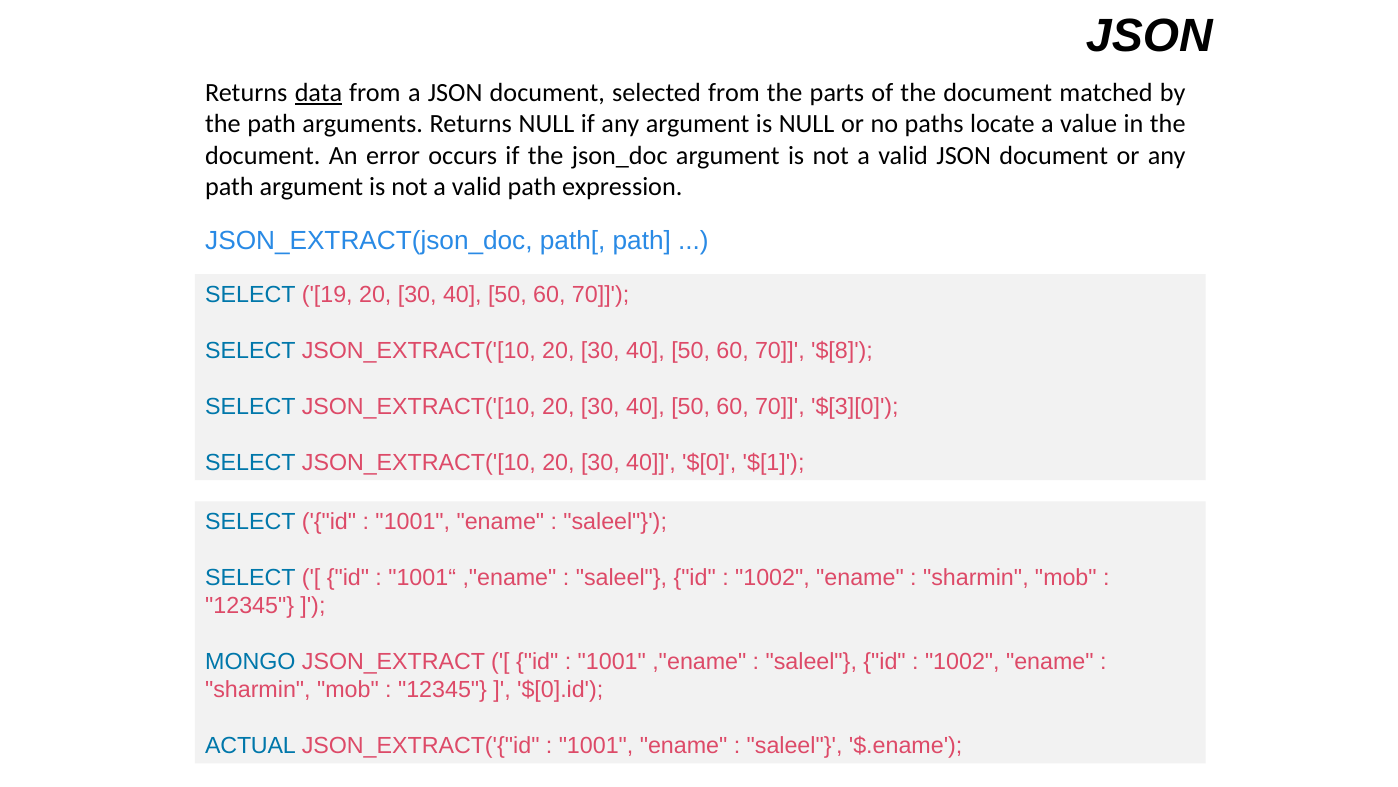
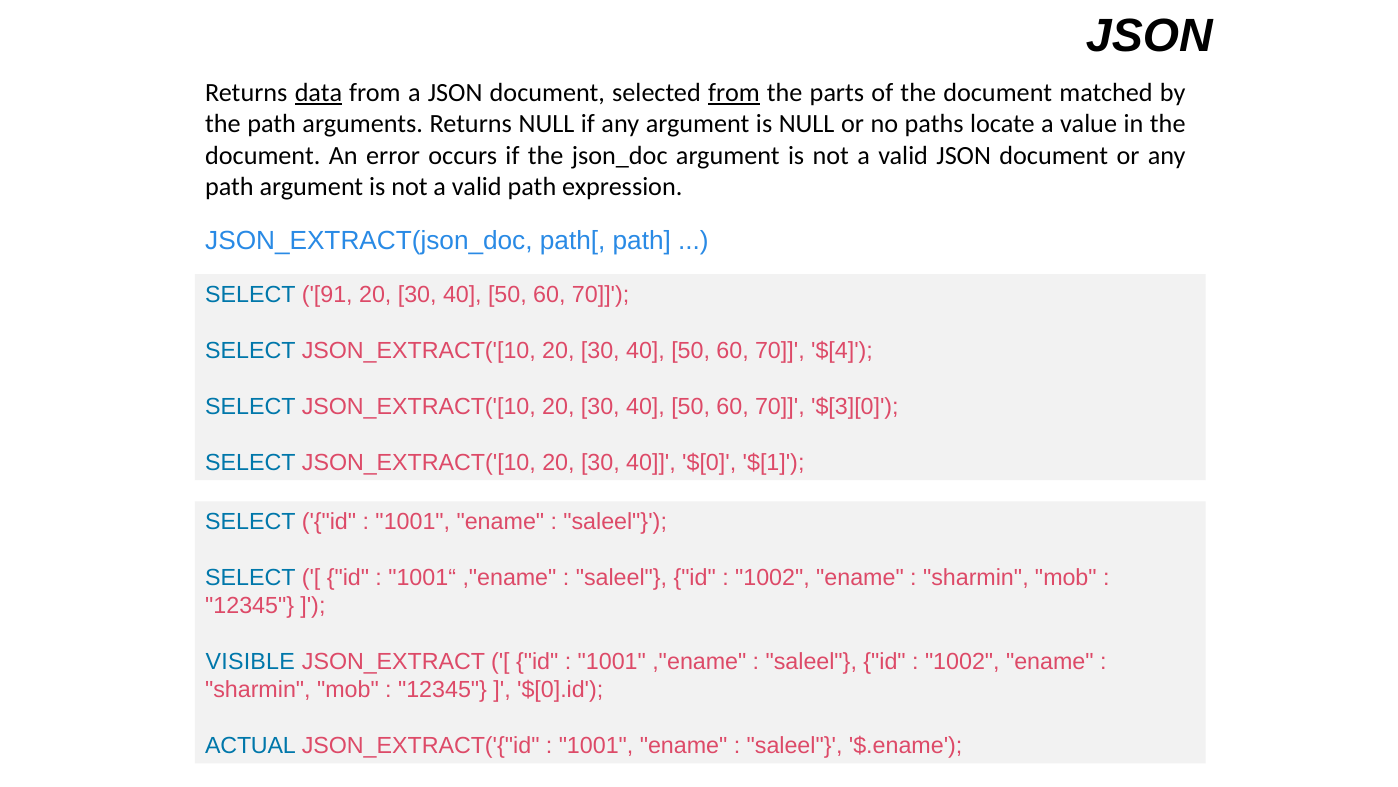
from at (734, 93) underline: none -> present
19: 19 -> 91
$[8: $[8 -> $[4
MONGO: MONGO -> VISIBLE
